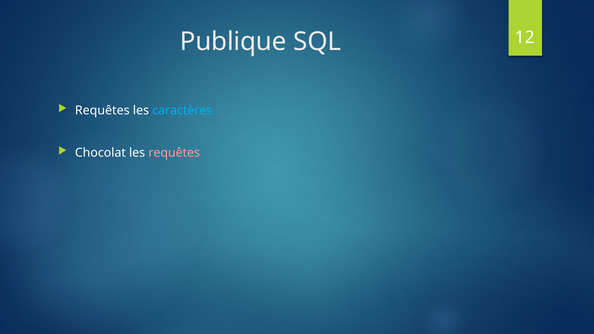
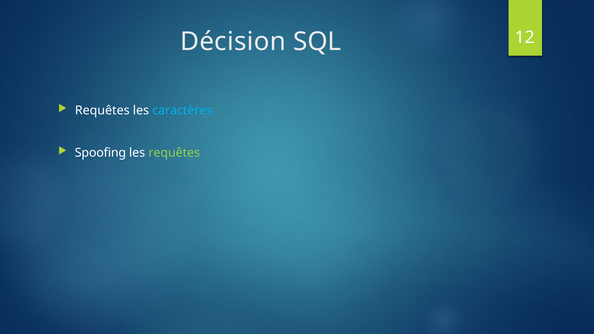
Publique: Publique -> Décision
Chocolat: Chocolat -> Spoofing
requêtes at (174, 153) colour: pink -> light green
